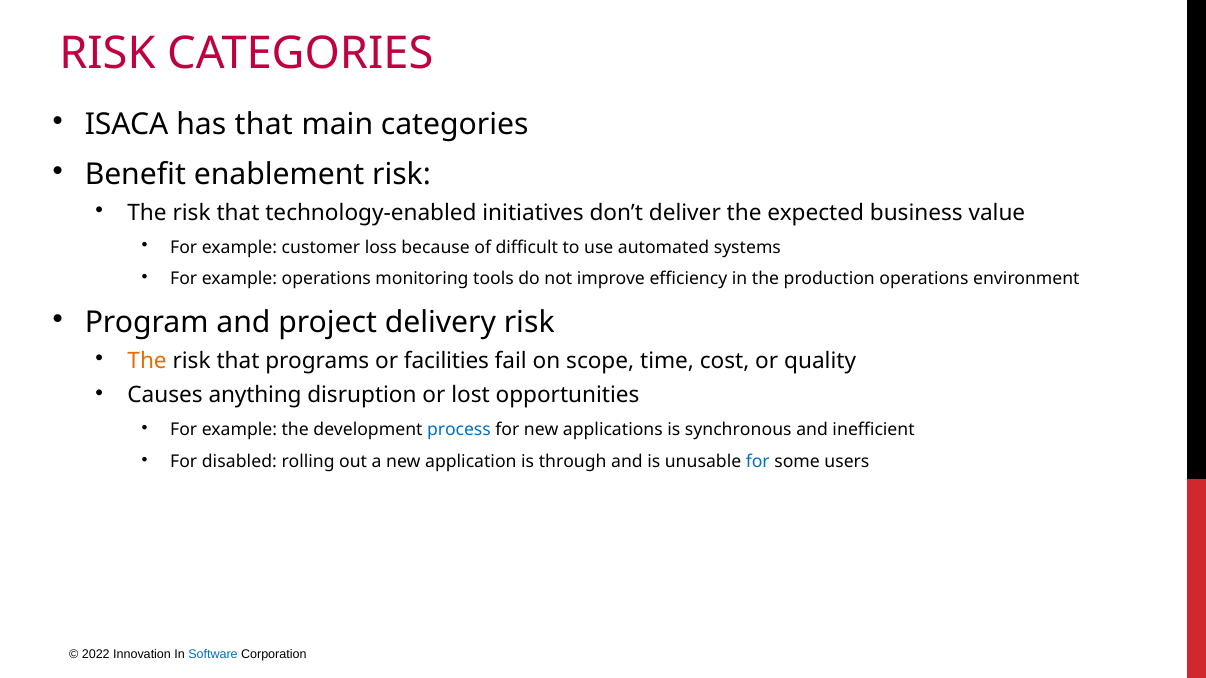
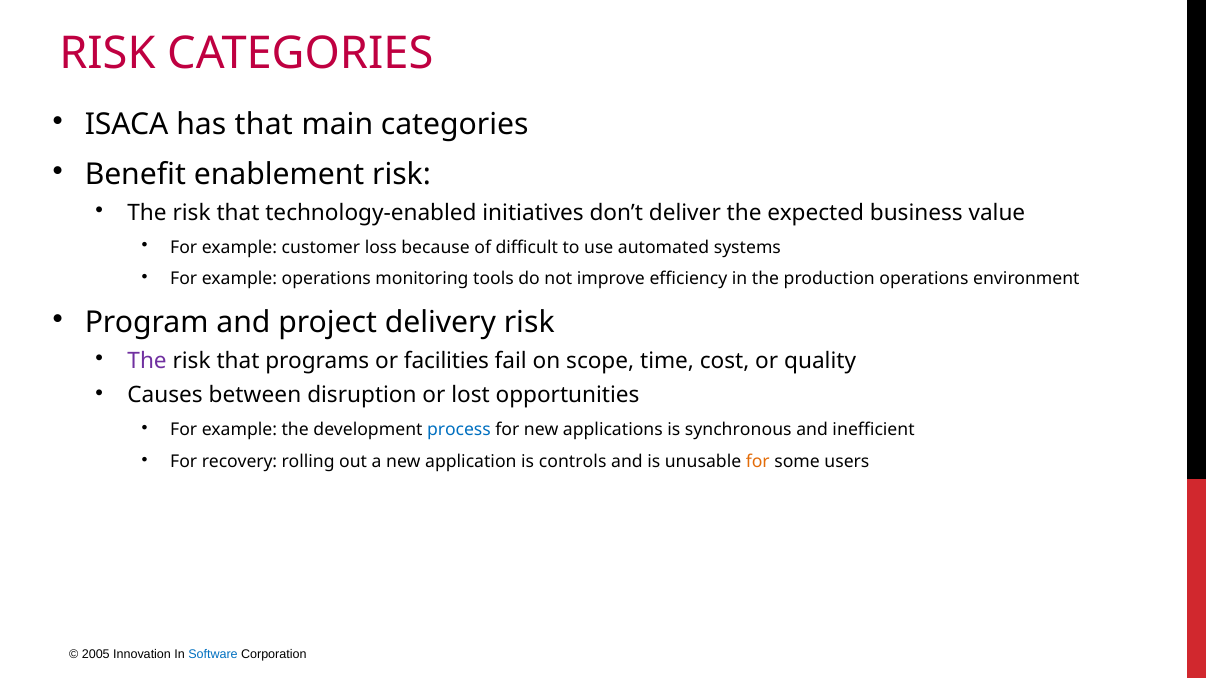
The at (147, 361) colour: orange -> purple
anything: anything -> between
disabled: disabled -> recovery
through: through -> controls
for at (758, 462) colour: blue -> orange
2022: 2022 -> 2005
